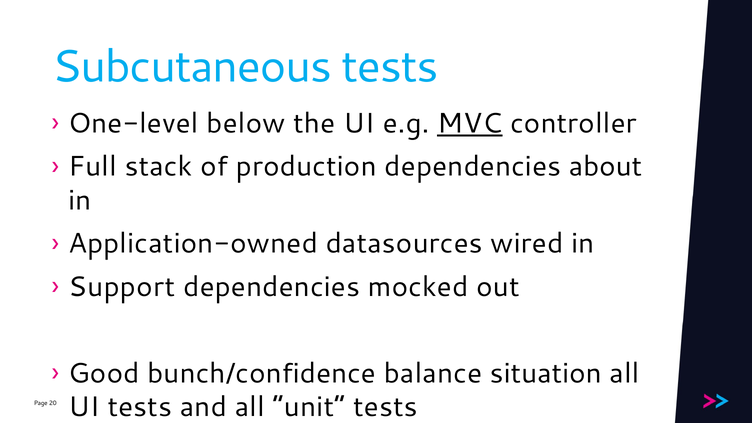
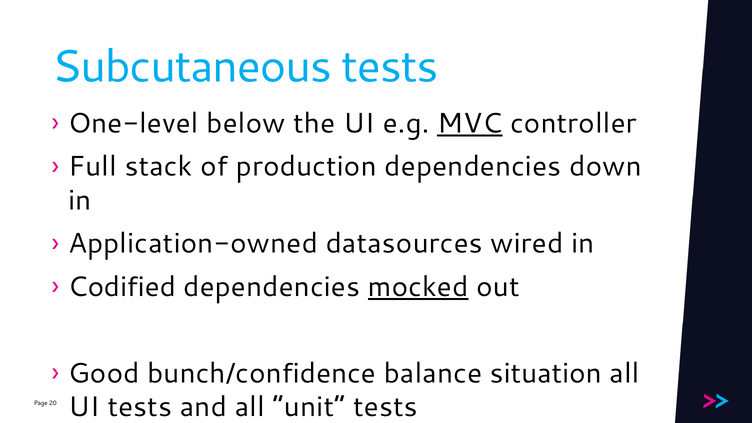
about: about -> down
Support: Support -> Codified
mocked underline: none -> present
